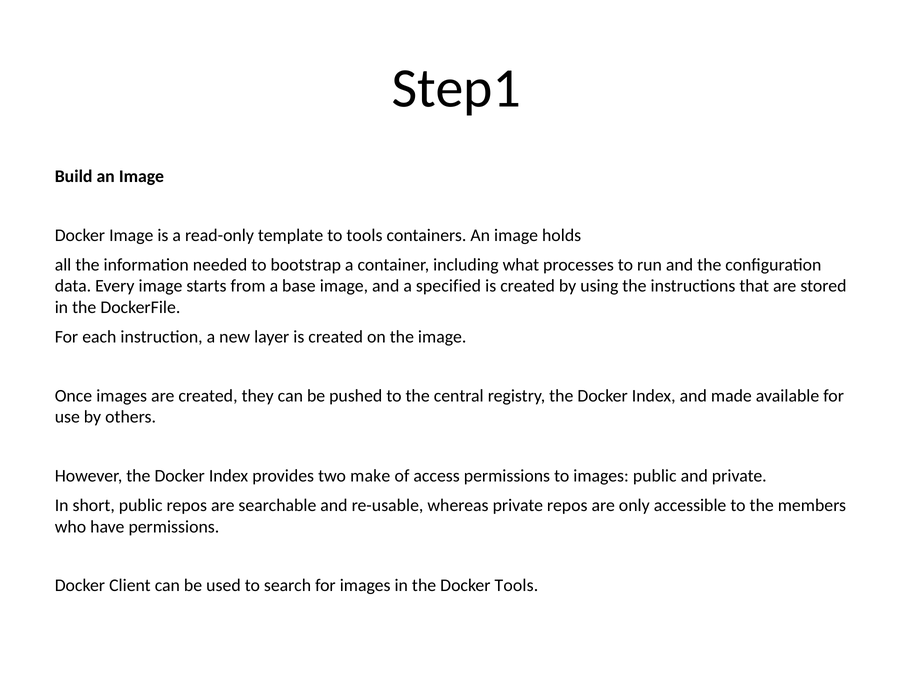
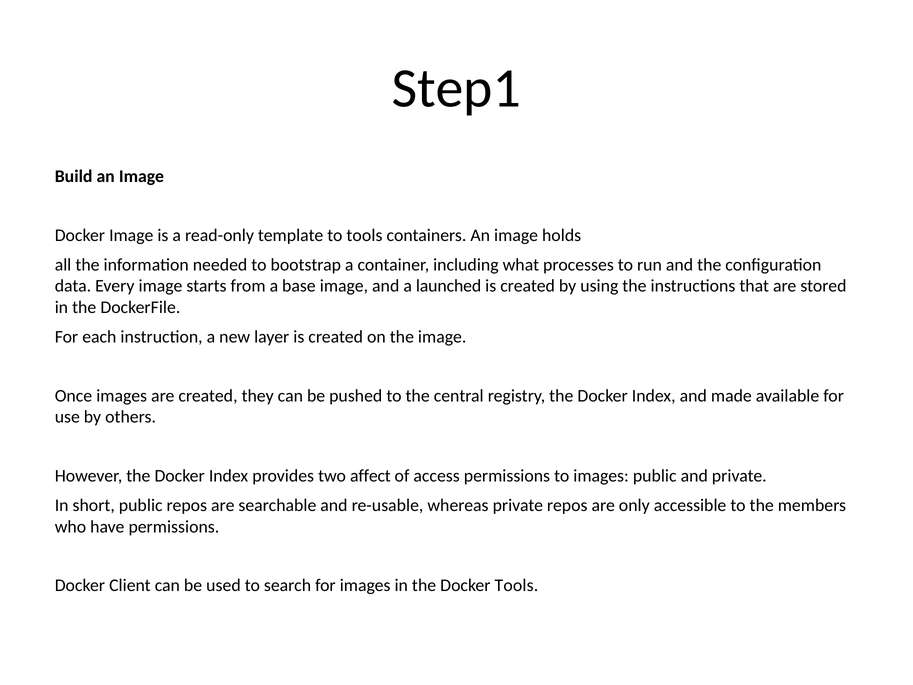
specified: specified -> launched
make: make -> affect
